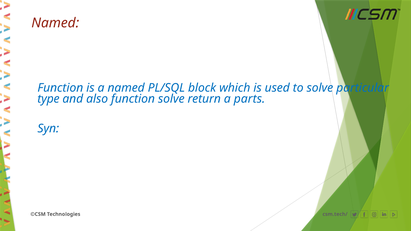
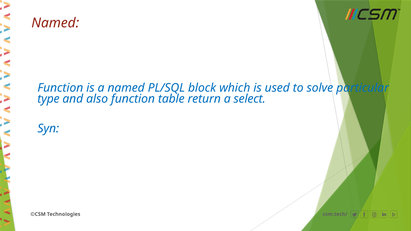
function solve: solve -> table
parts: parts -> select
